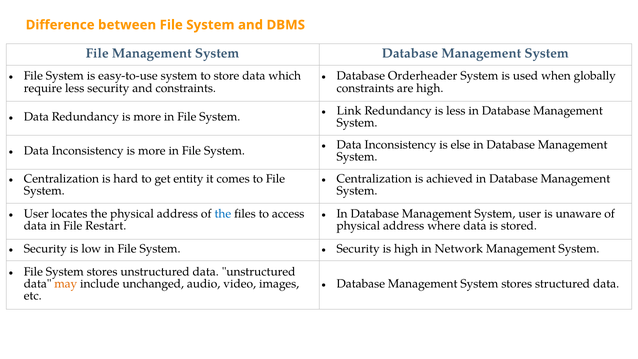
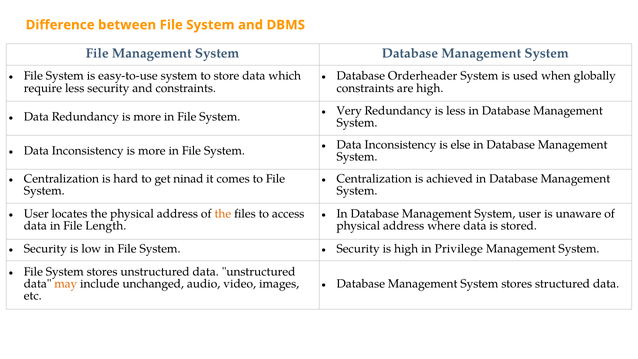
Link: Link -> Very
entity: entity -> ninad
the at (223, 214) colour: blue -> orange
Restart: Restart -> Length
Network: Network -> Privilege
